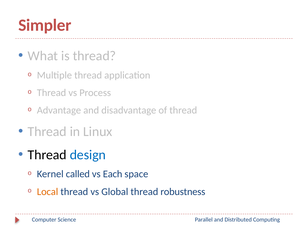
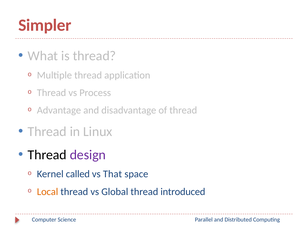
design colour: blue -> purple
Each: Each -> That
robustness: robustness -> introduced
